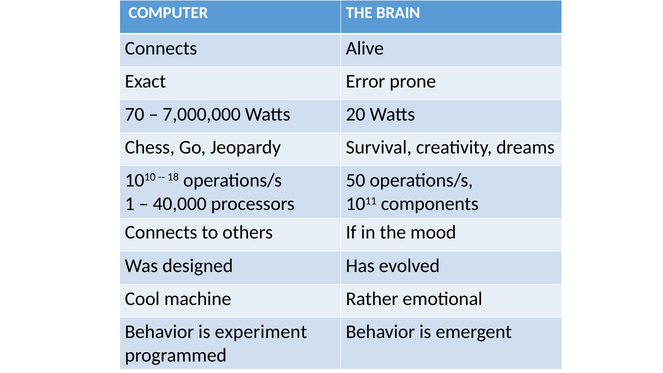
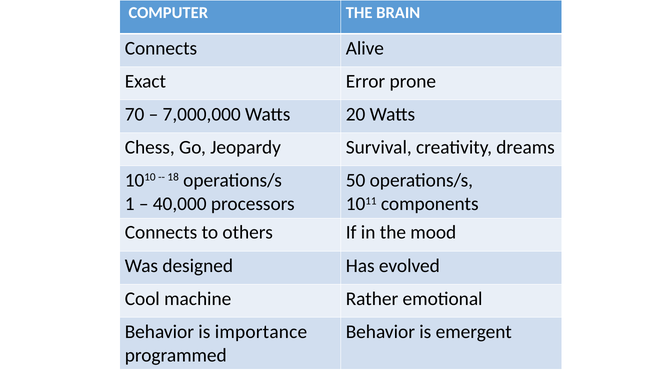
experiment: experiment -> importance
